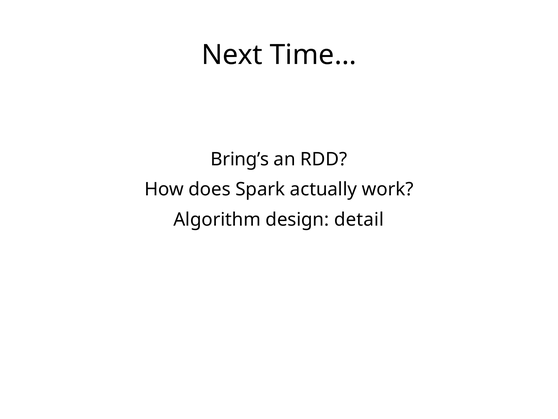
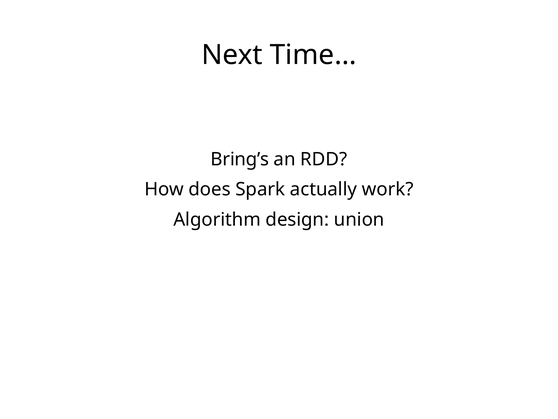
detail: detail -> union
